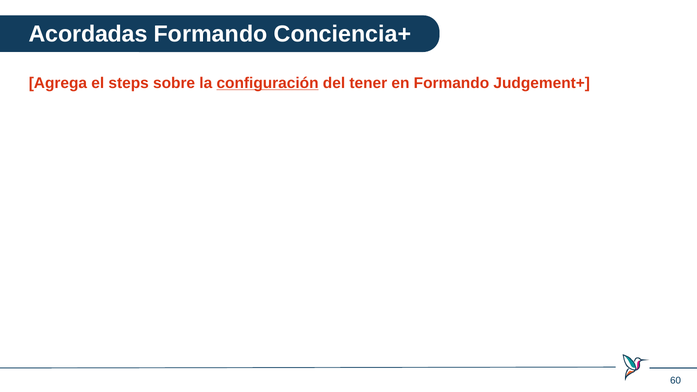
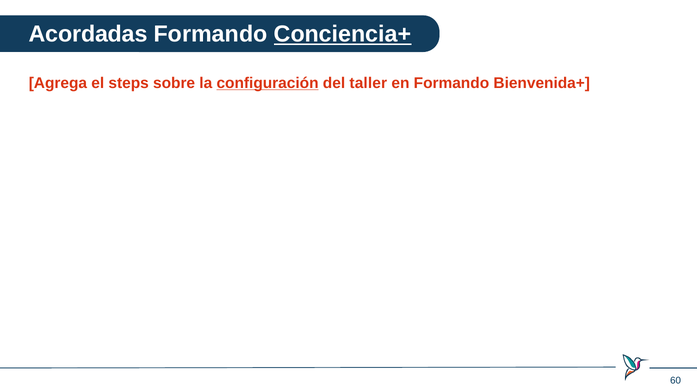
Conciencia+ underline: none -> present
tener: tener -> taller
Judgement+: Judgement+ -> Bienvenida+
